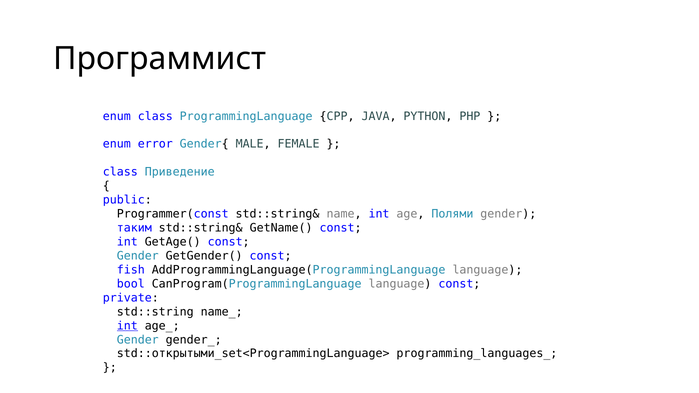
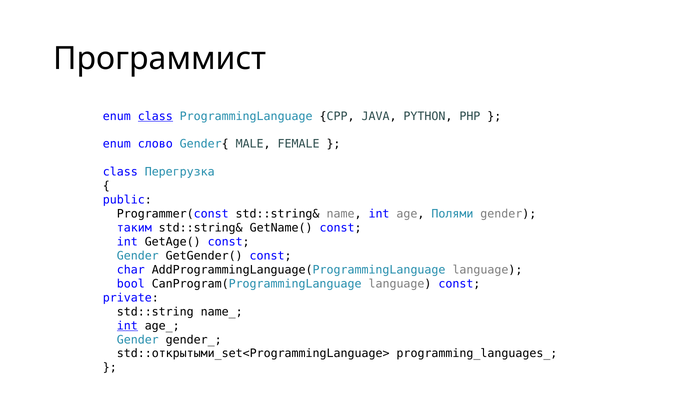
class at (155, 116) underline: none -> present
error: error -> слово
Приведение: Приведение -> Перегрузка
fish: fish -> char
